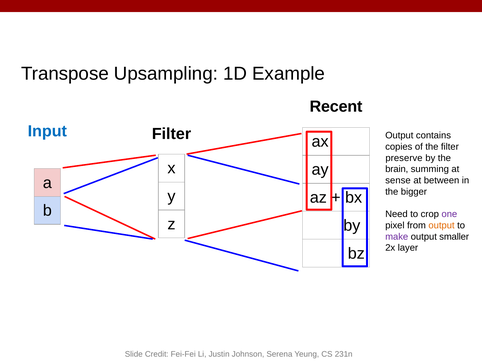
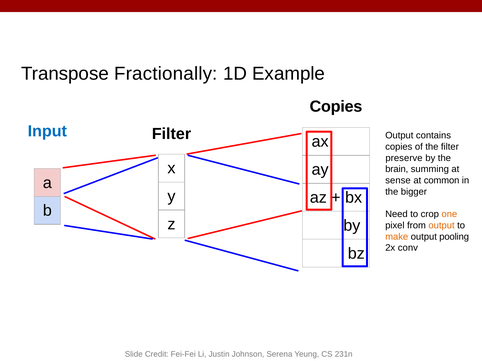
Upsampling: Upsampling -> Fractionally
Recent at (336, 107): Recent -> Copies
between: between -> common
one colour: purple -> orange
make colour: purple -> orange
smaller: smaller -> pooling
layer: layer -> conv
